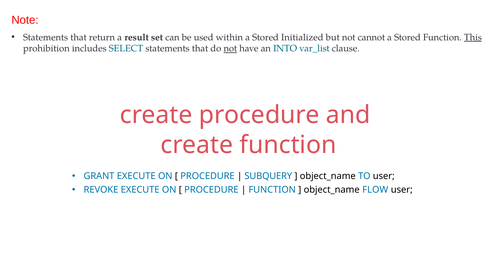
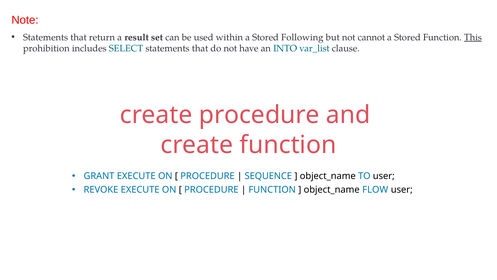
Initialized: Initialized -> Following
not at (230, 49) underline: present -> none
SUBQUERY: SUBQUERY -> SEQUENCE
